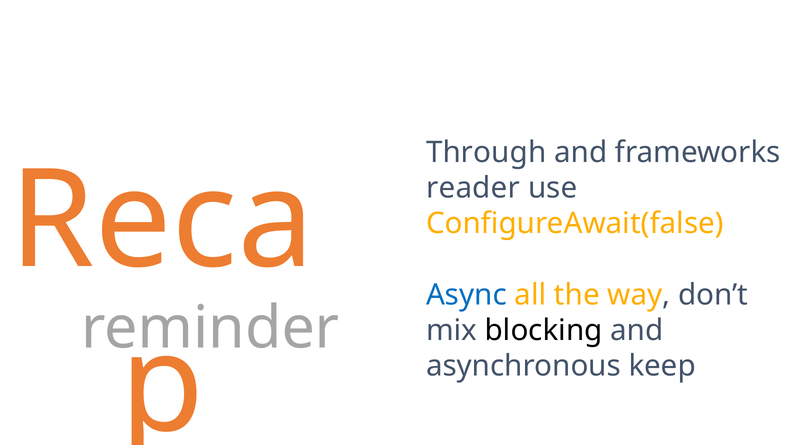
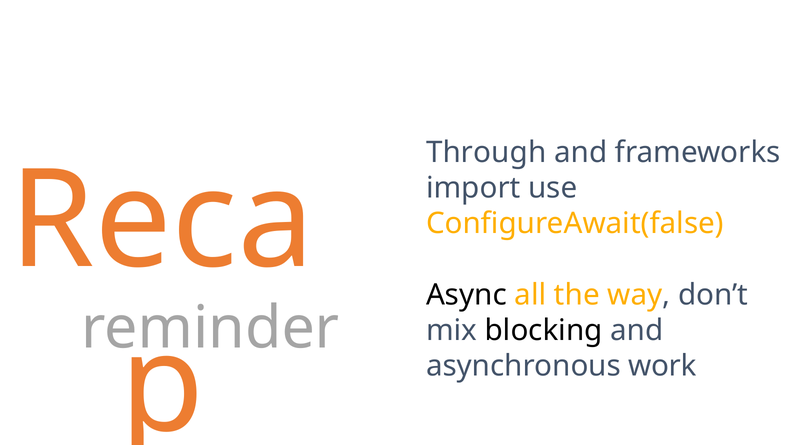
reader: reader -> import
Async colour: blue -> black
keep: keep -> work
